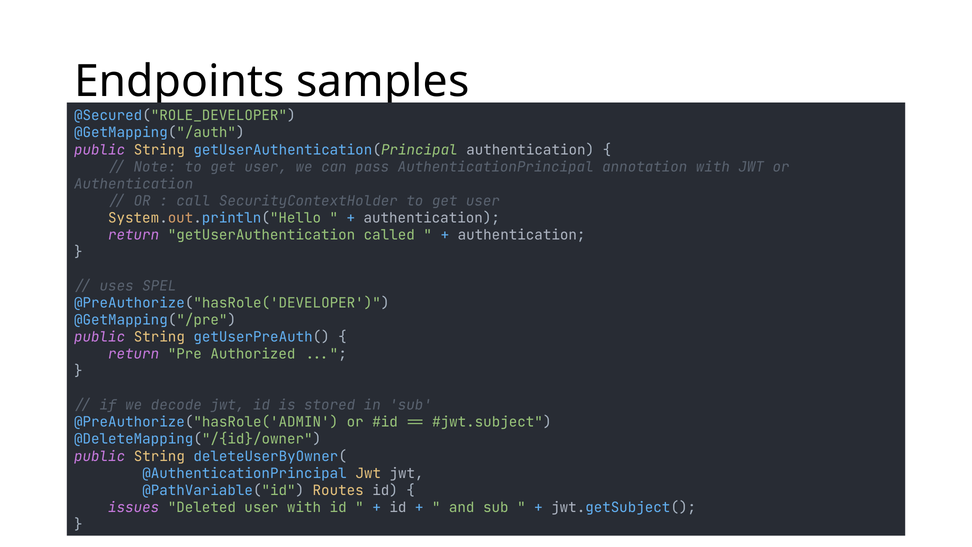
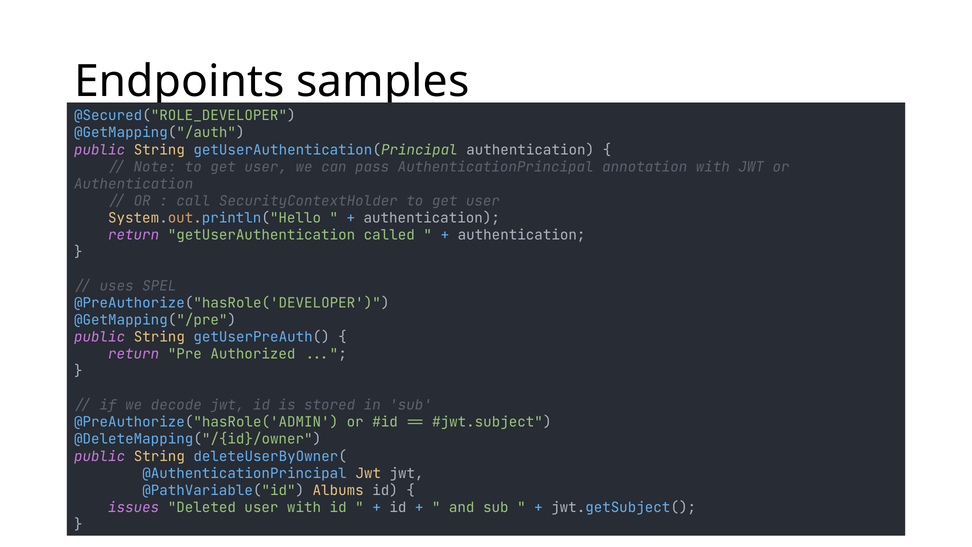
Routes: Routes -> Albums
